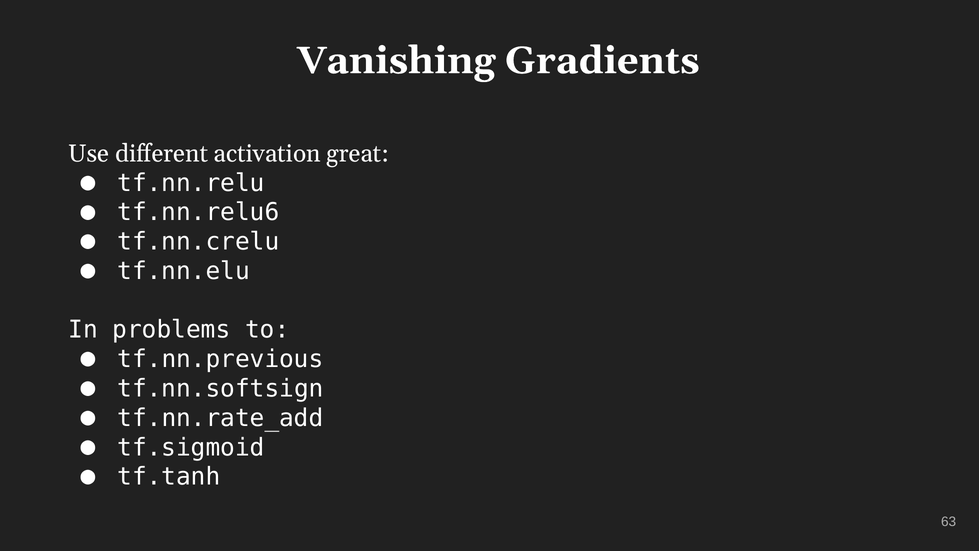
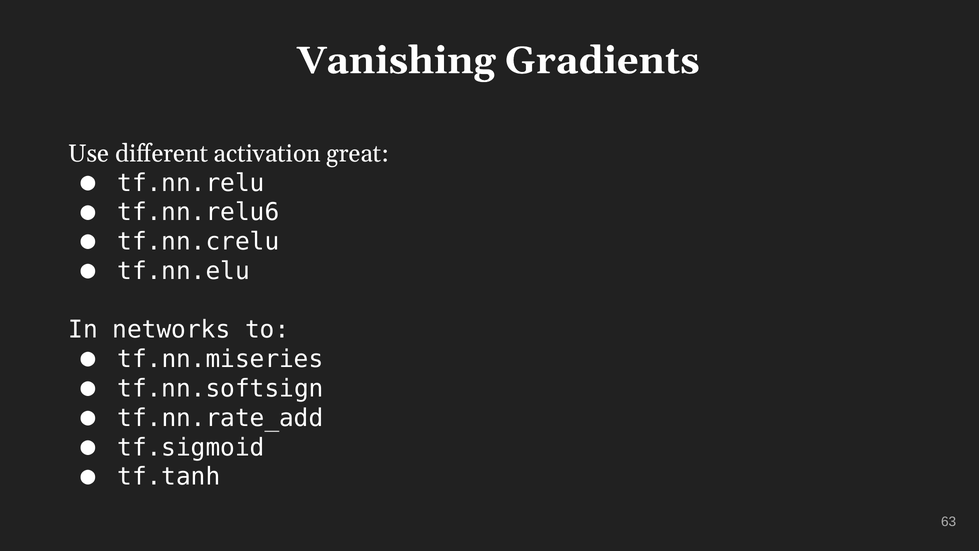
problems: problems -> networks
tf.nn.previous: tf.nn.previous -> tf.nn.miseries
